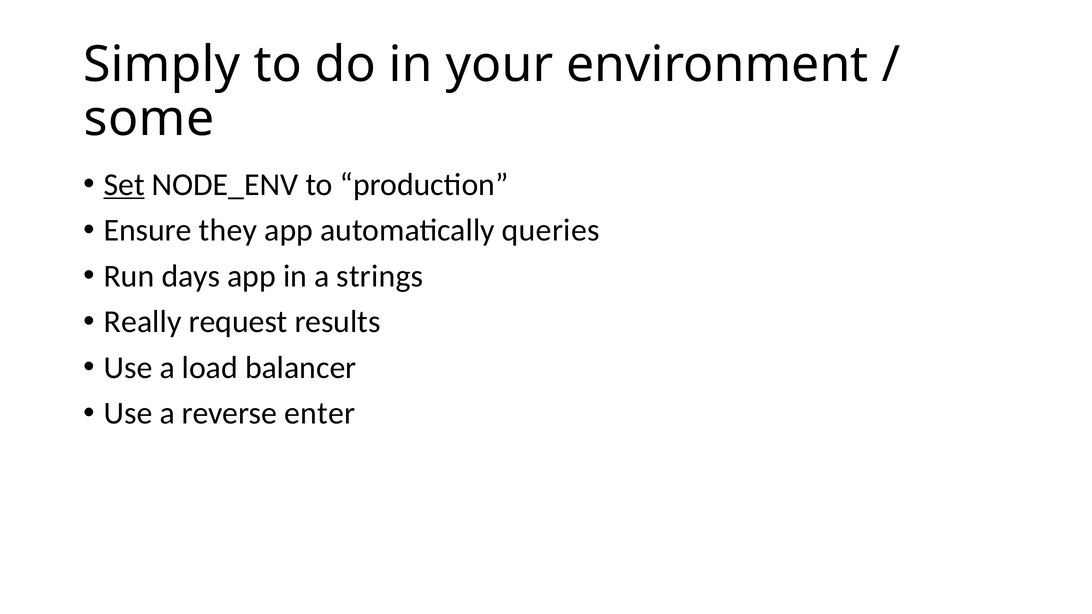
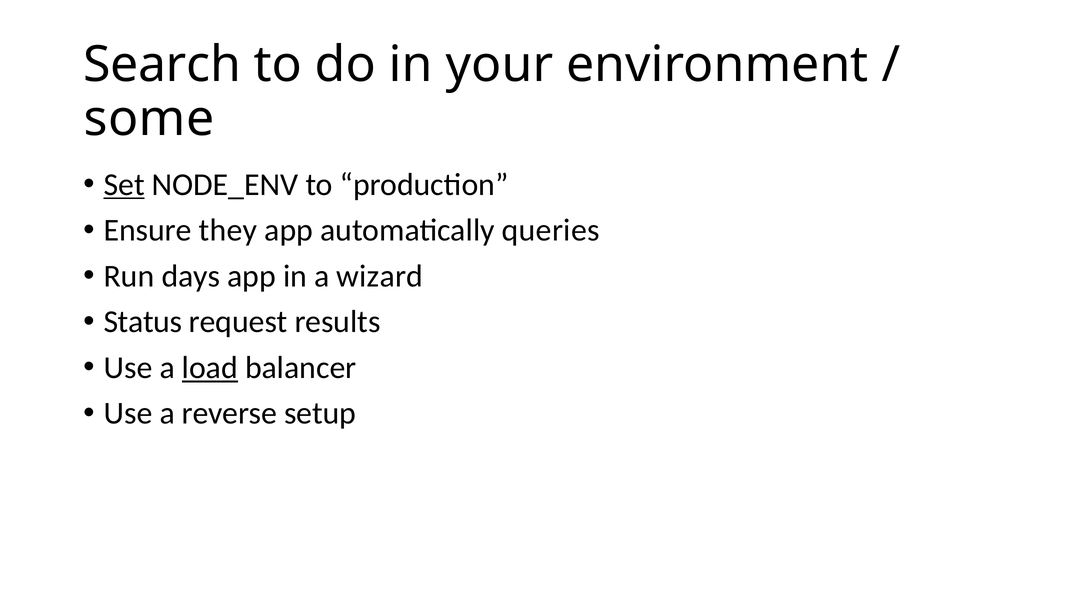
Simply: Simply -> Search
strings: strings -> wizard
Really: Really -> Status
load underline: none -> present
enter: enter -> setup
